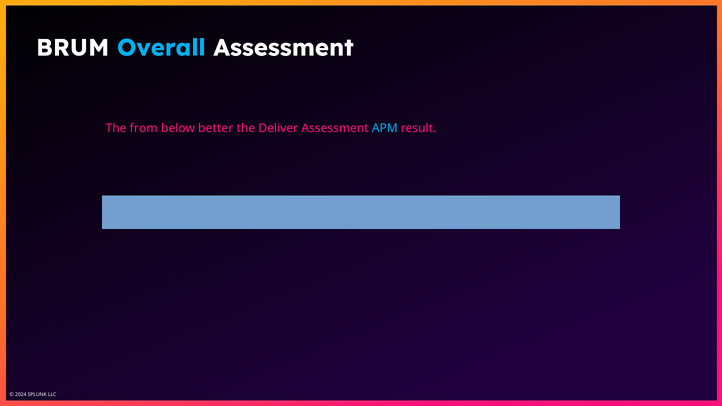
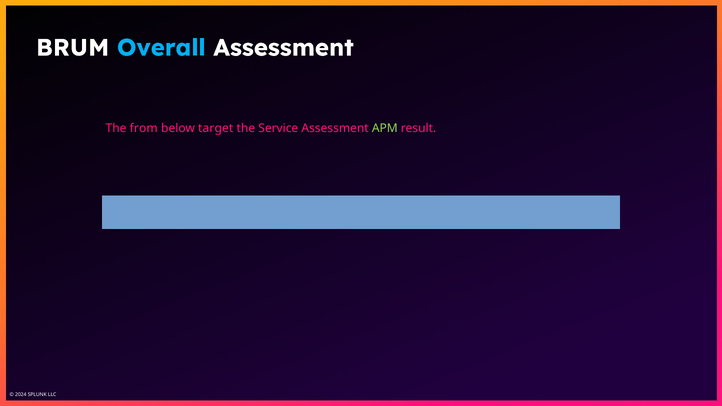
better: better -> target
Deliver: Deliver -> Service
APM colour: light blue -> light green
